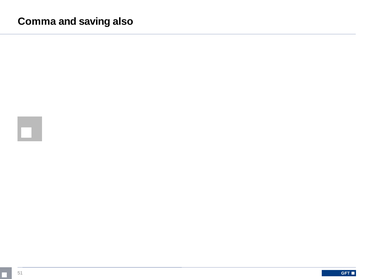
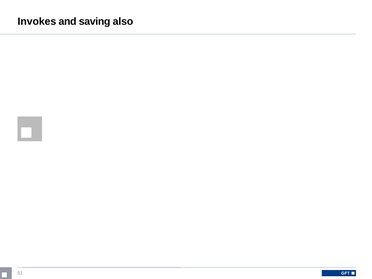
Comma: Comma -> Invokes
